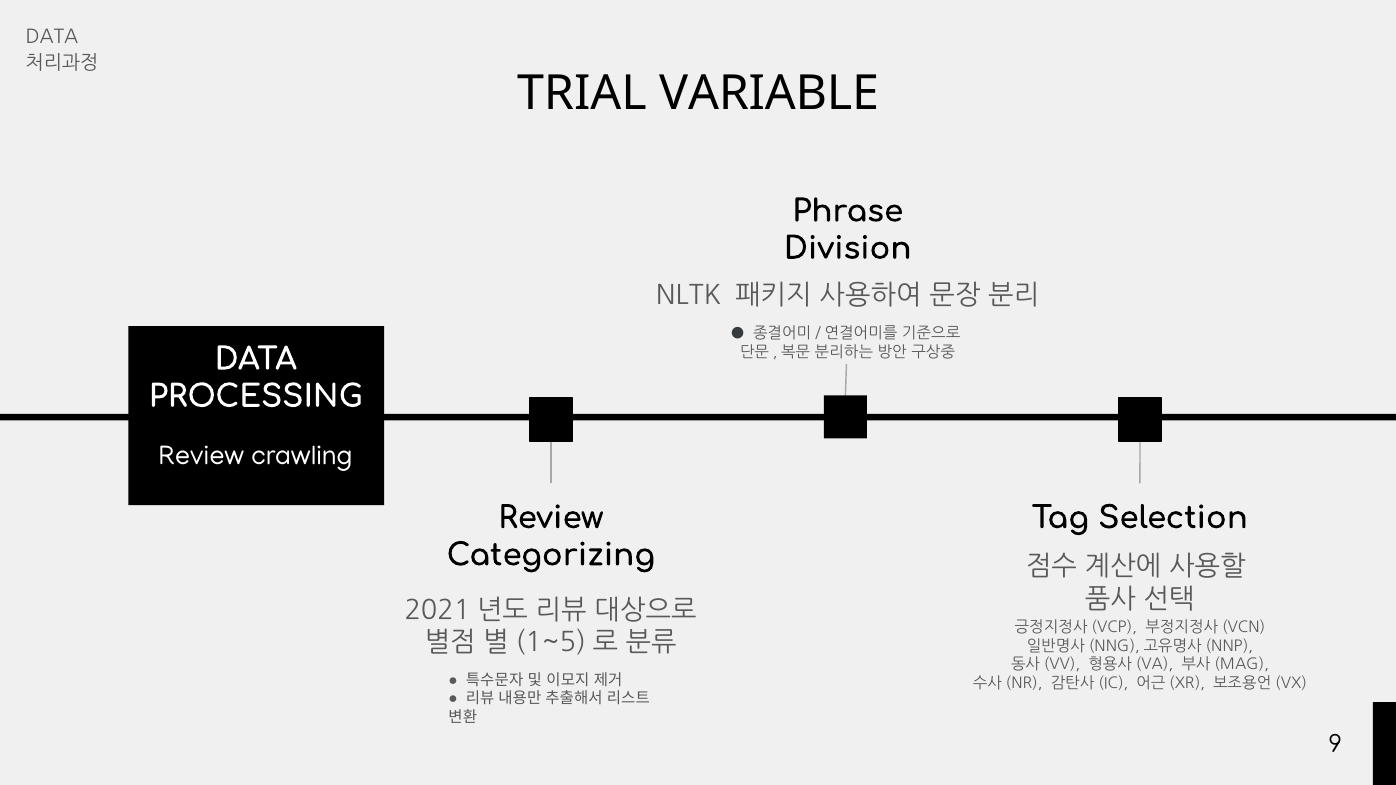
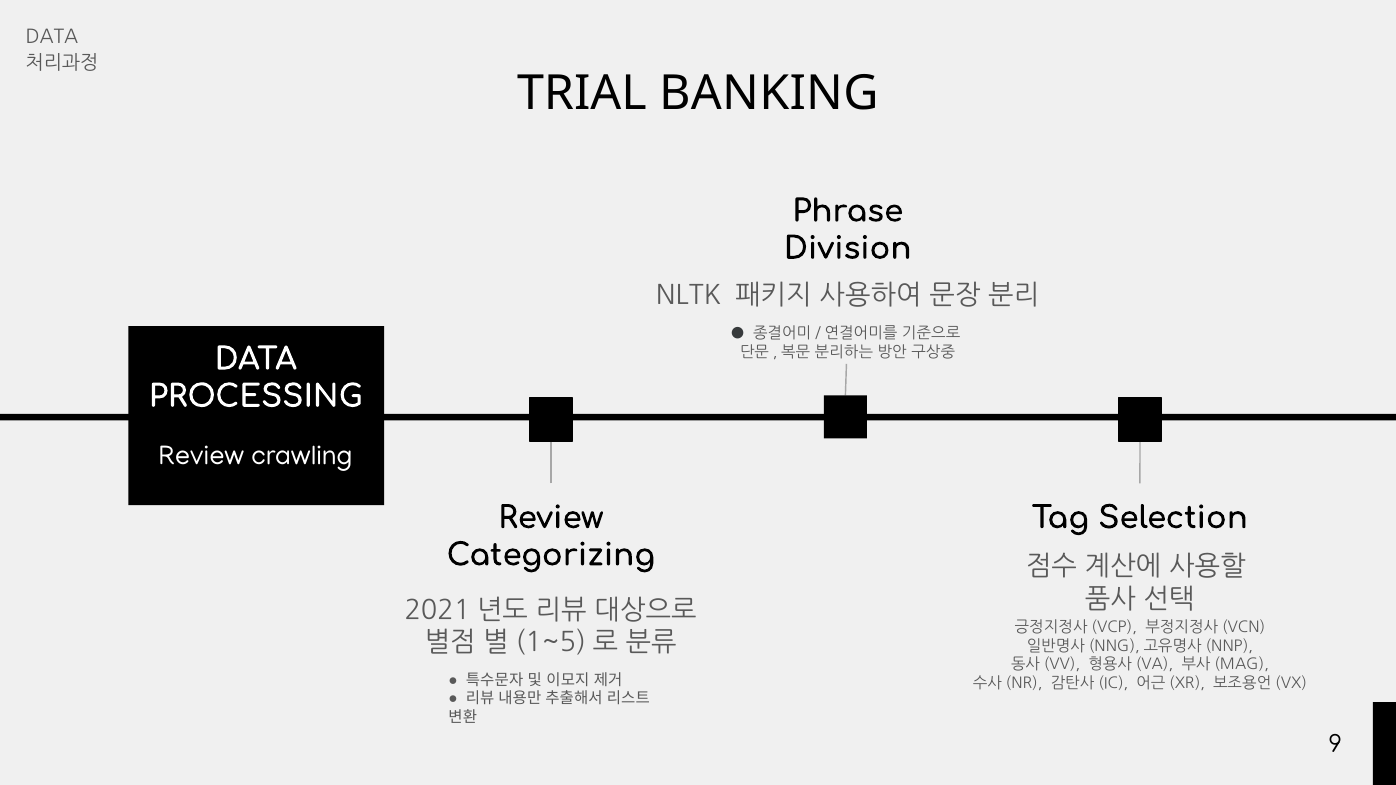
VARIABLE: VARIABLE -> BANKING
